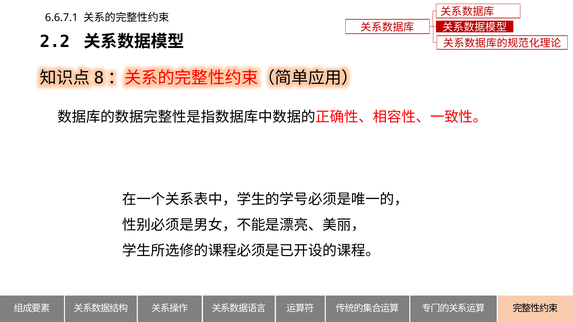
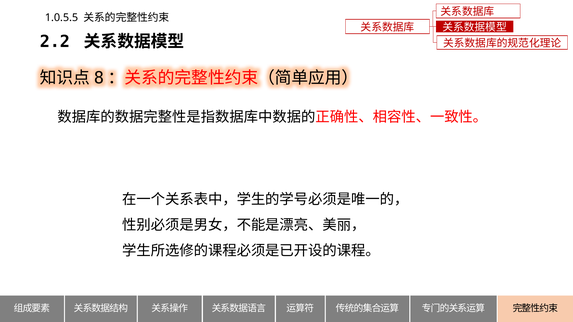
6.6.7.1: 6.6.7.1 -> 1.0.5.5
